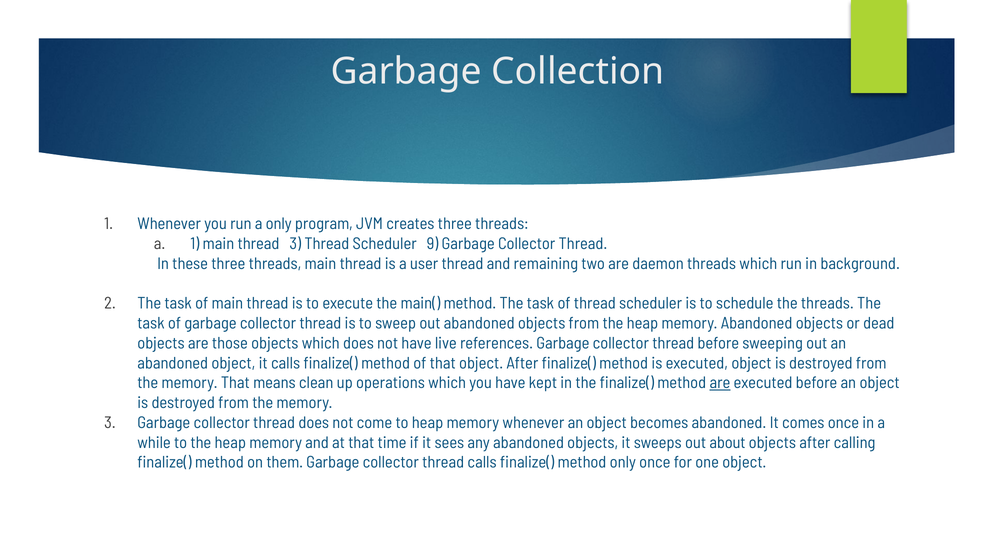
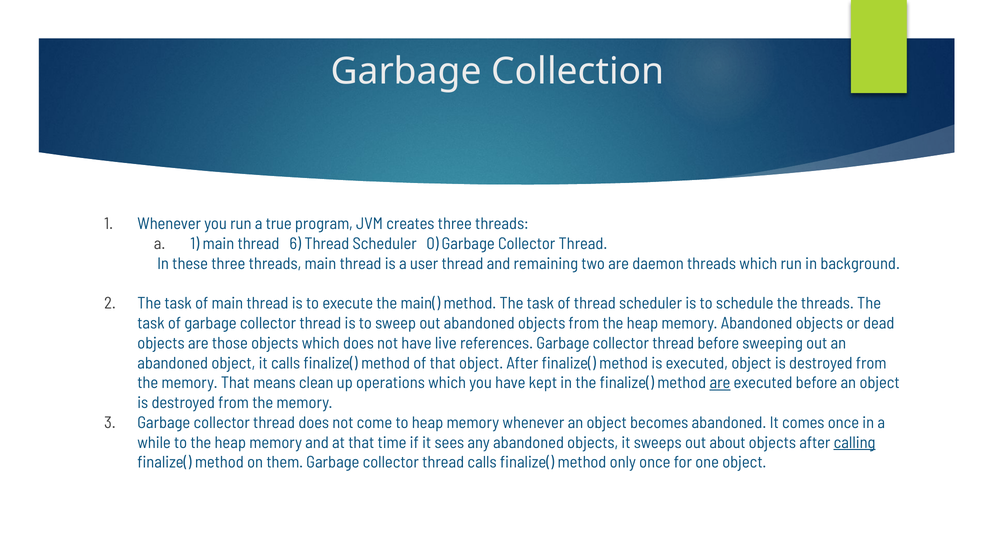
a only: only -> true
thread 3: 3 -> 6
9: 9 -> 0
calling underline: none -> present
